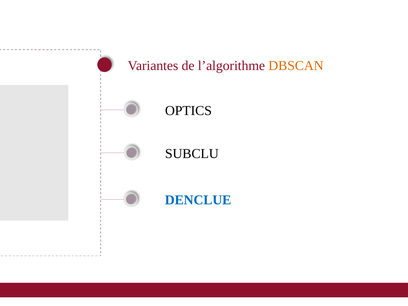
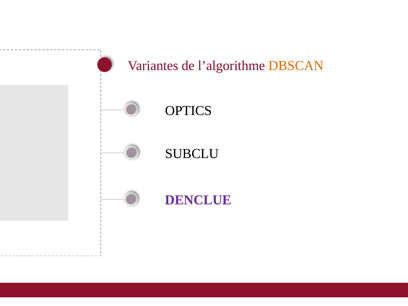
DENCLUE colour: blue -> purple
